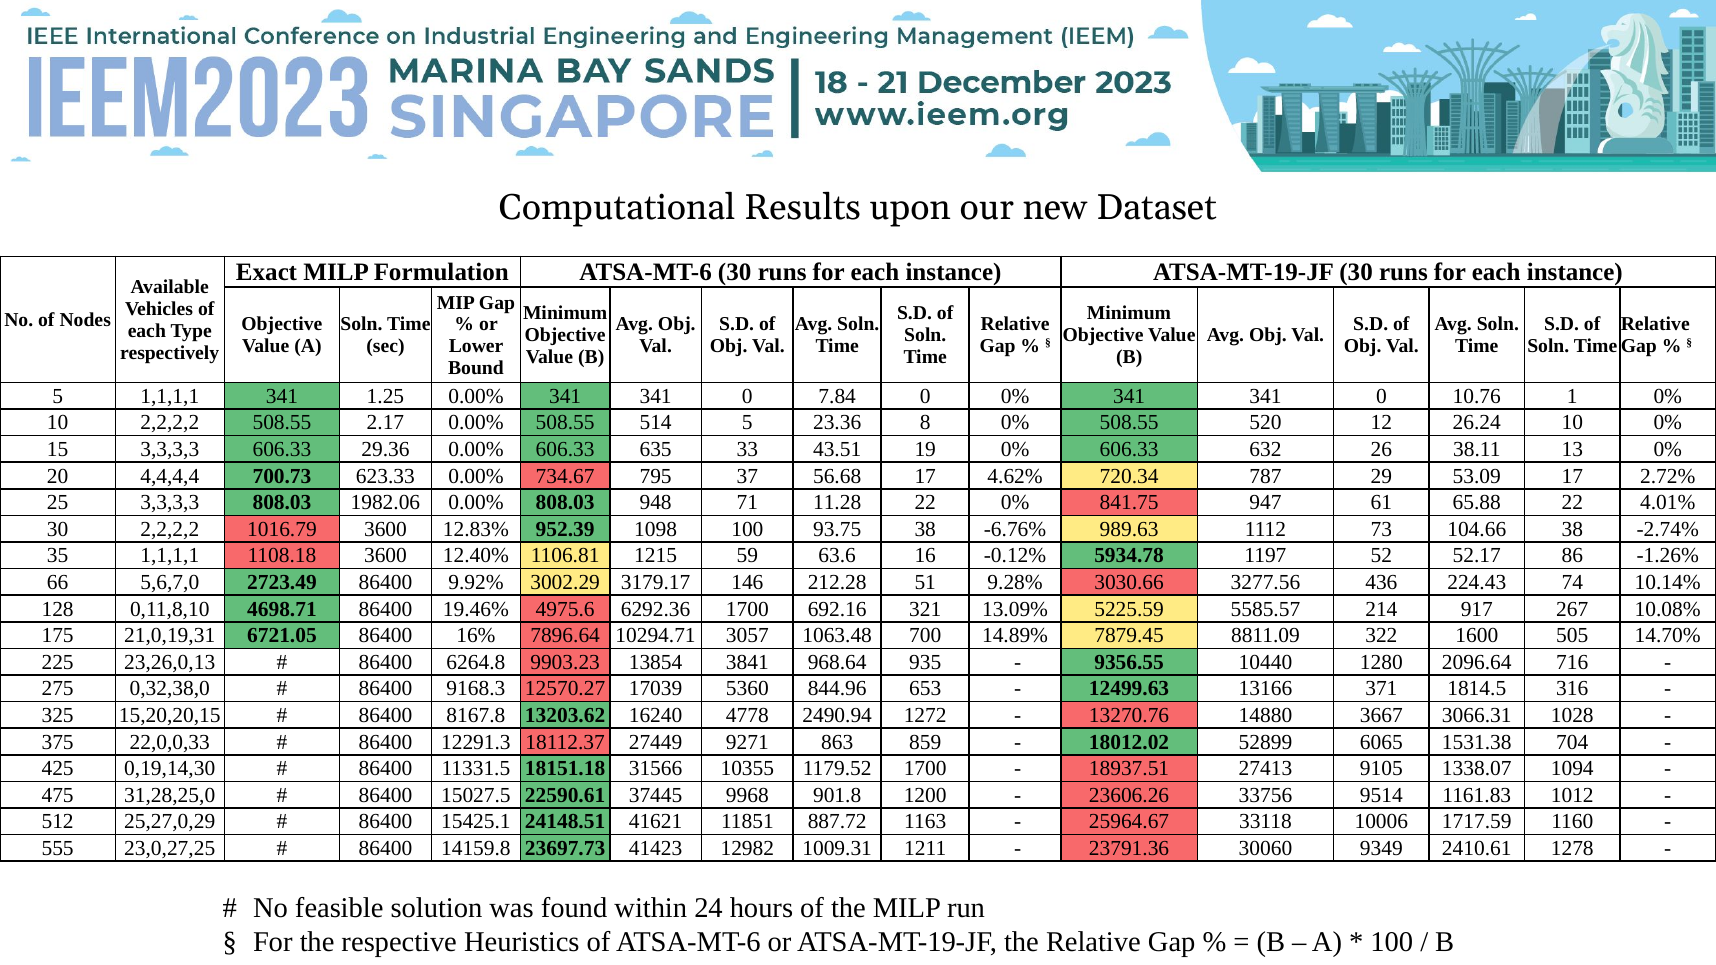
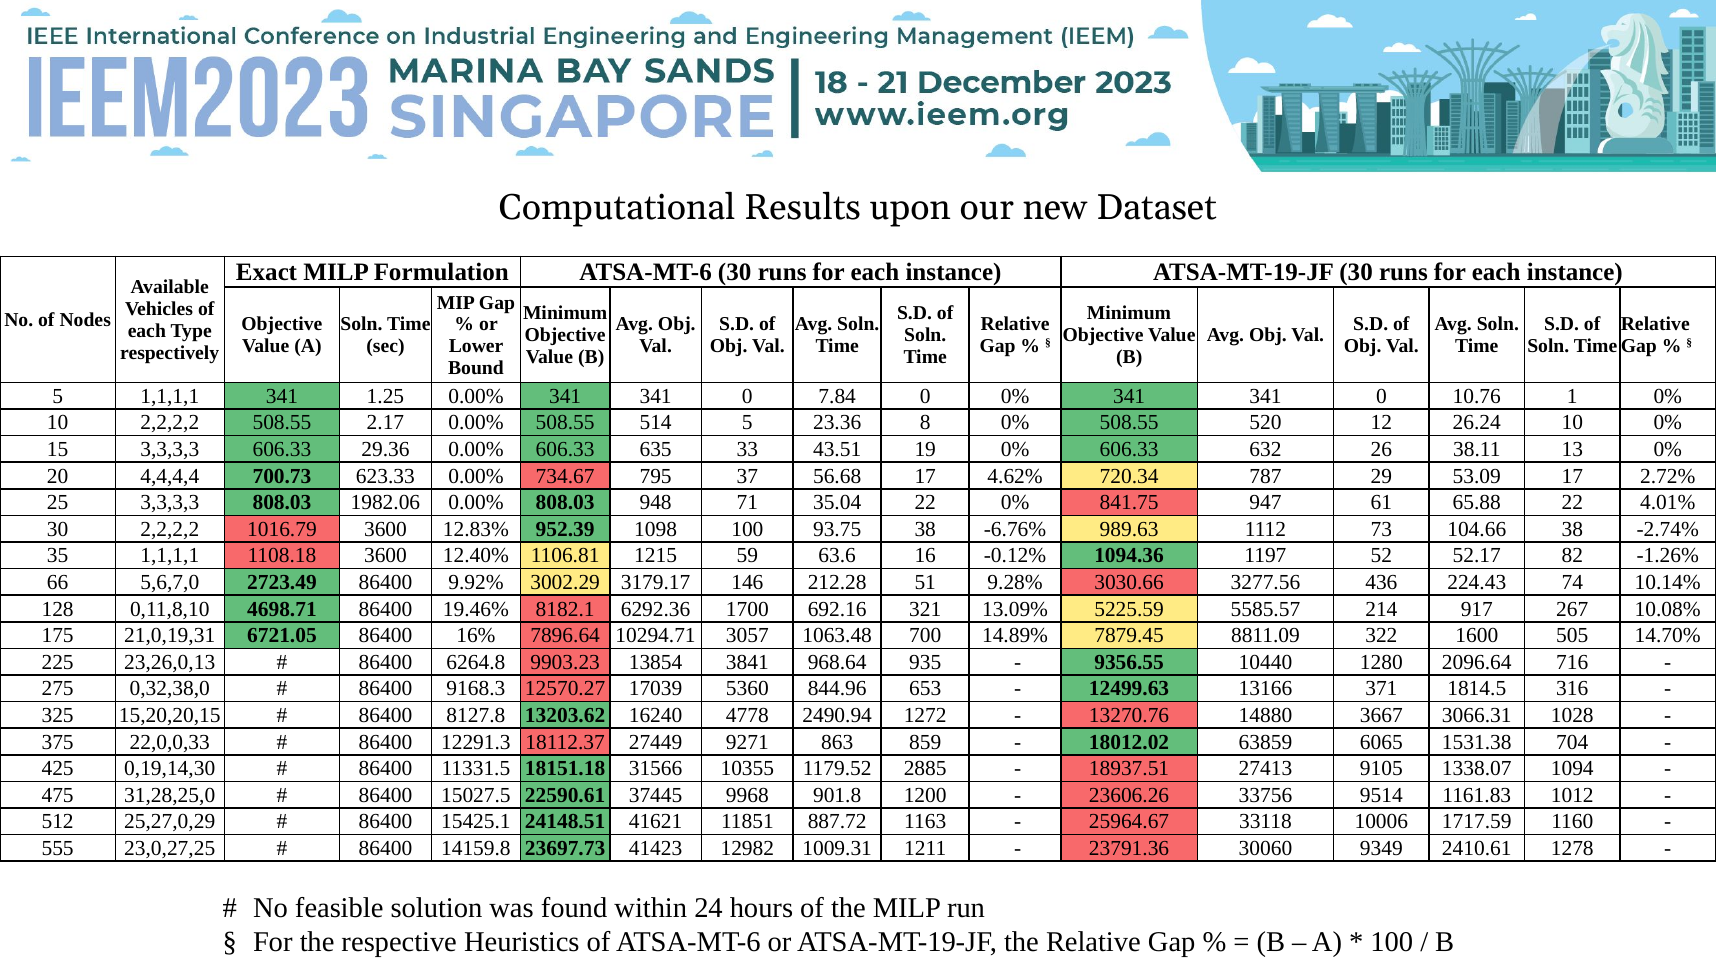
11.28: 11.28 -> 35.04
5934.78: 5934.78 -> 1094.36
86: 86 -> 82
4975.6: 4975.6 -> 8182.1
8167.8: 8167.8 -> 8127.8
52899: 52899 -> 63859
1179.52 1700: 1700 -> 2885
